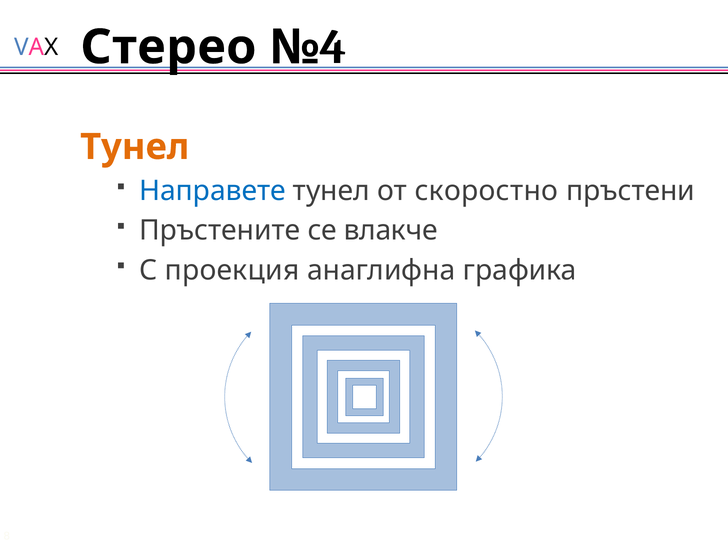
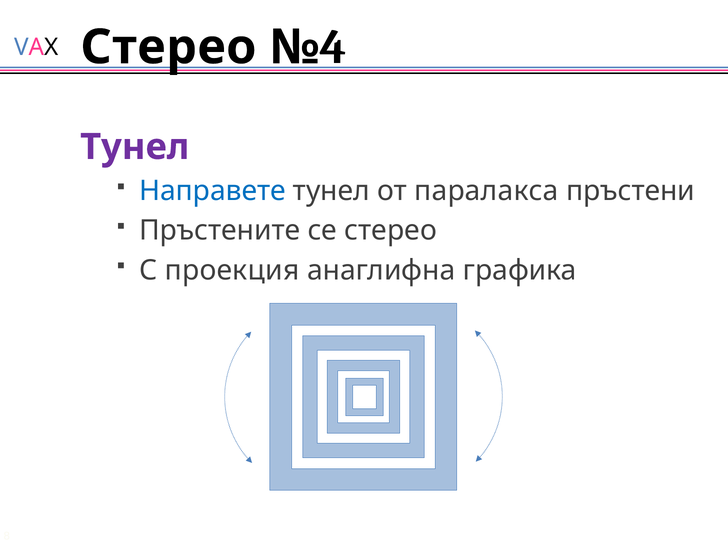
Тунел at (135, 147) colour: orange -> purple
скоростно: скоростно -> паралакса
се влакче: влакче -> стерео
